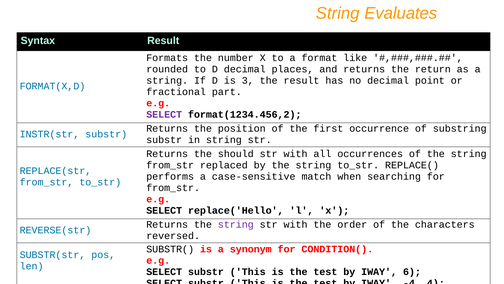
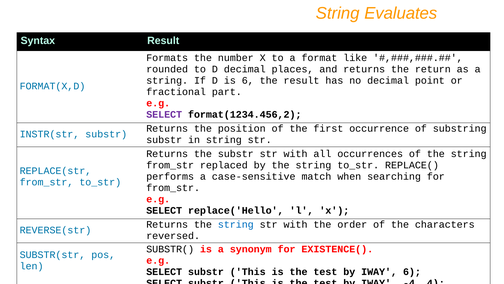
is 3: 3 -> 6
the should: should -> substr
string at (236, 224) colour: purple -> blue
CONDITION(: CONDITION( -> EXISTENCE(
